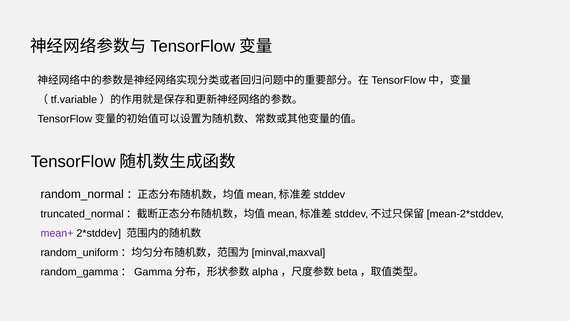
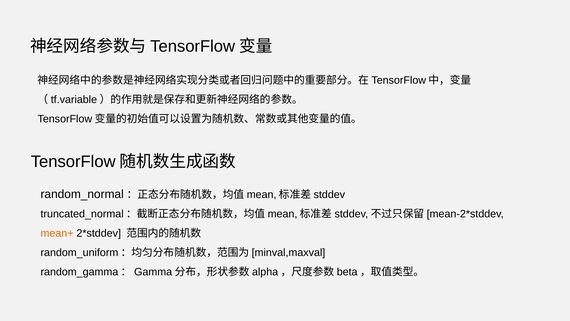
mean+ colour: purple -> orange
